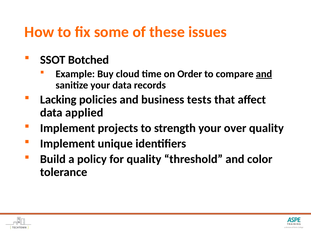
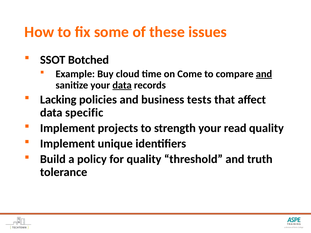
Order: Order -> Come
data at (122, 85) underline: none -> present
applied: applied -> specific
over: over -> read
color: color -> truth
